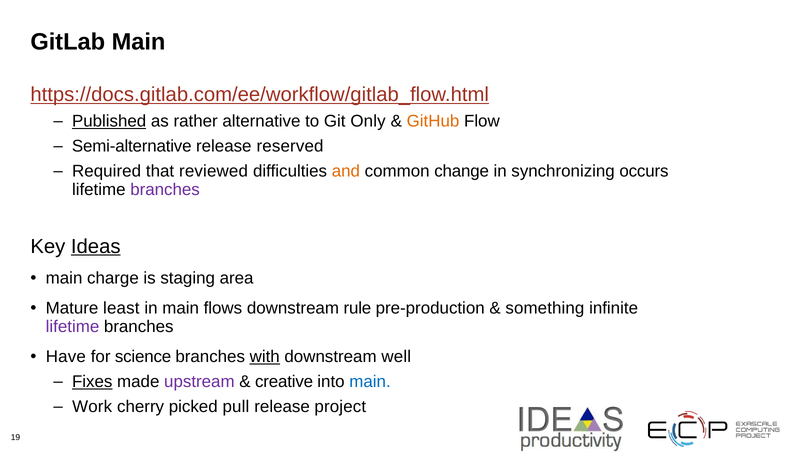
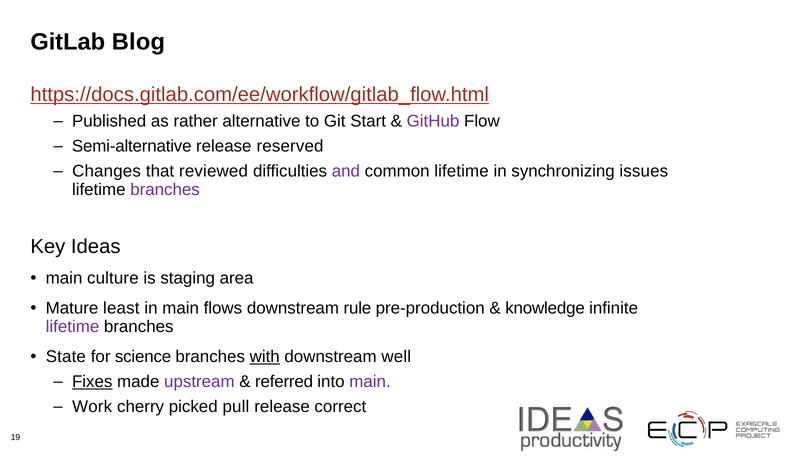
GitLab Main: Main -> Blog
Published underline: present -> none
Only: Only -> Start
GitHub colour: orange -> purple
Required: Required -> Changes
and colour: orange -> purple
common change: change -> lifetime
occurs: occurs -> issues
Ideas underline: present -> none
charge: charge -> culture
something: something -> knowledge
Have: Have -> State
creative: creative -> referred
main at (370, 382) colour: blue -> purple
project: project -> correct
